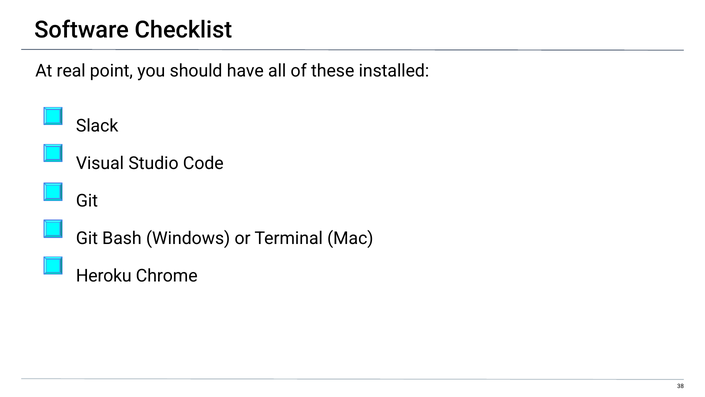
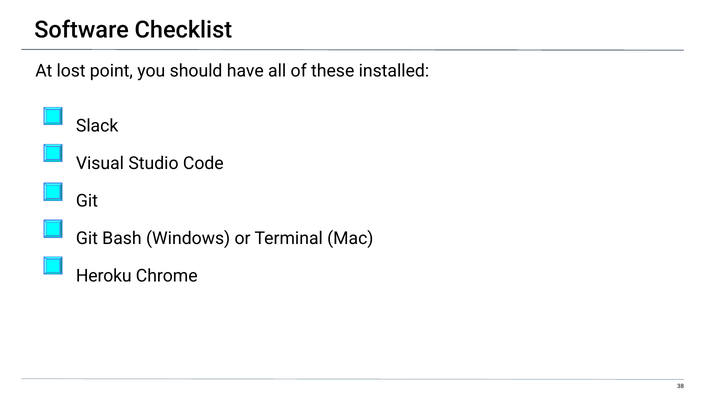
real: real -> lost
